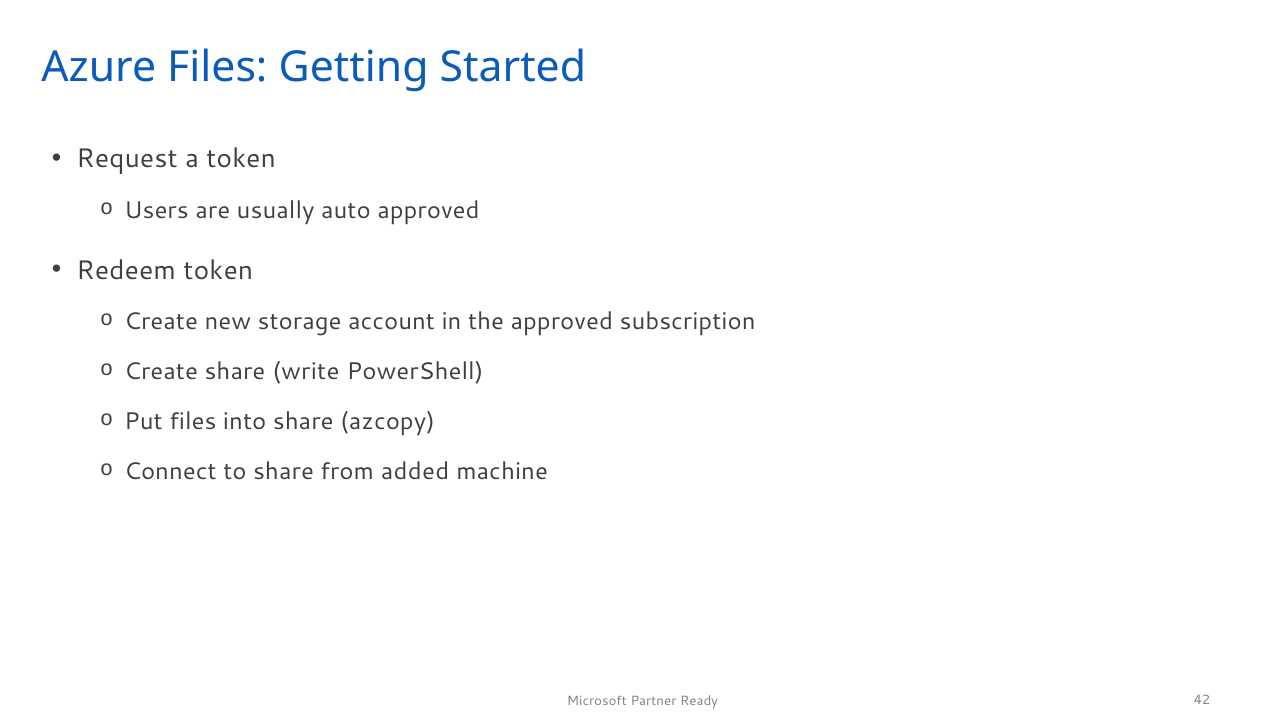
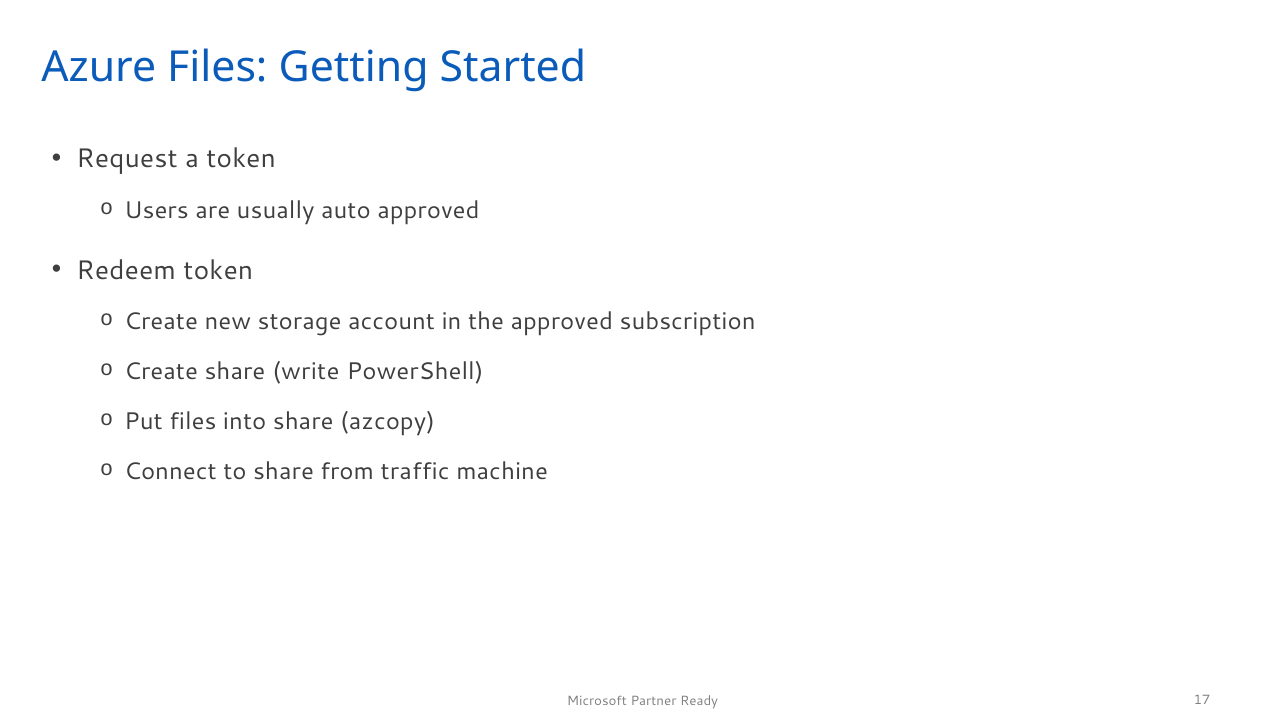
added: added -> traffic
42: 42 -> 17
